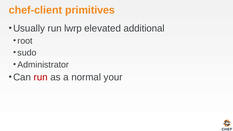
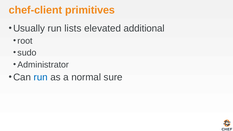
lwrp: lwrp -> lists
run at (41, 77) colour: red -> blue
your: your -> sure
